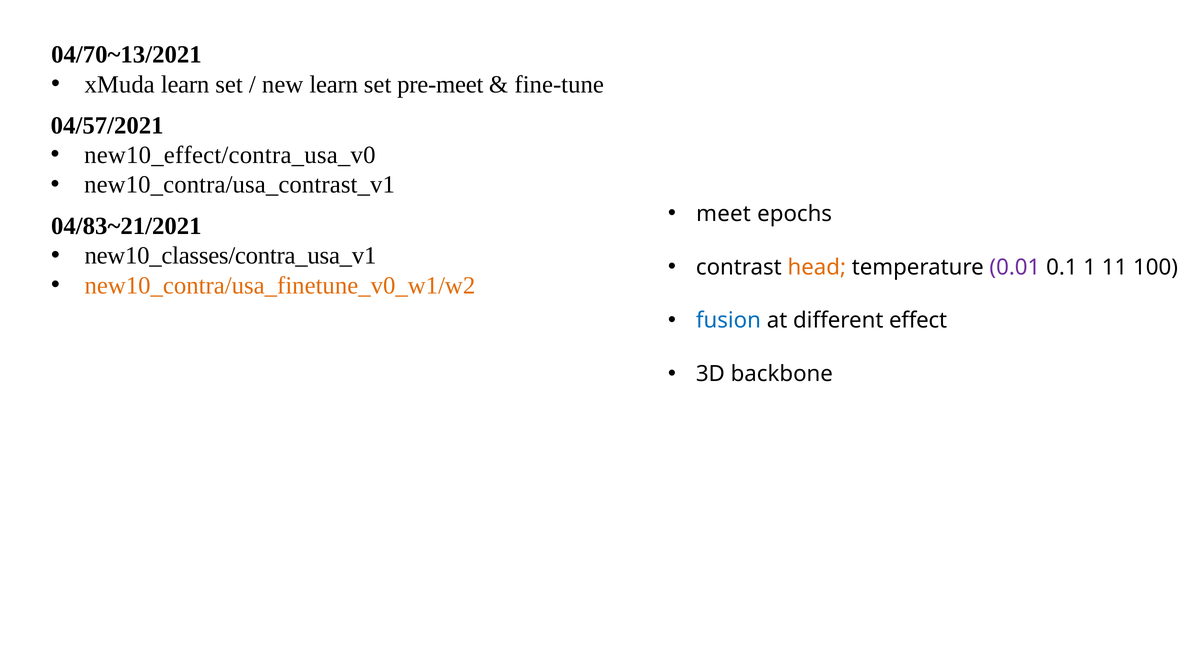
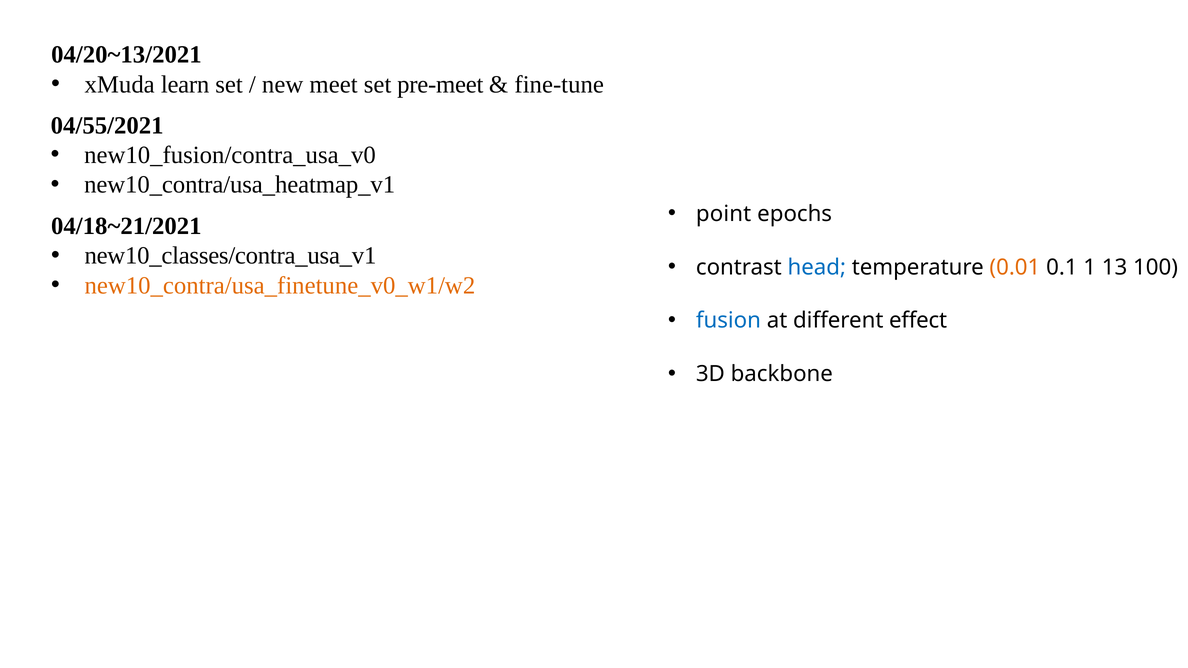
04/70~13/2021: 04/70~13/2021 -> 04/20~13/2021
new learn: learn -> meet
04/57/2021: 04/57/2021 -> 04/55/2021
new10_effect/contra_usa_v0: new10_effect/contra_usa_v0 -> new10_fusion/contra_usa_v0
new10_contra/usa_contrast_v1: new10_contra/usa_contrast_v1 -> new10_contra/usa_heatmap_v1
meet: meet -> point
04/83~21/2021: 04/83~21/2021 -> 04/18~21/2021
head colour: orange -> blue
0.01 colour: purple -> orange
11: 11 -> 13
